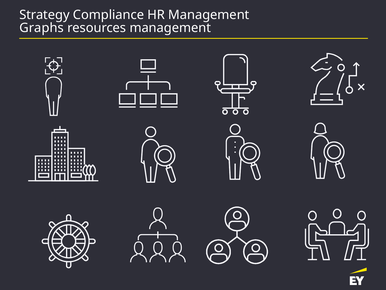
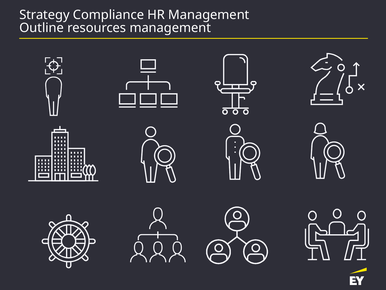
Graphs: Graphs -> Outline
